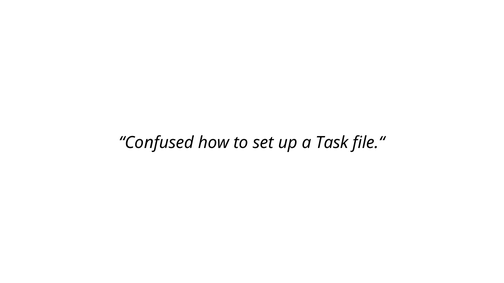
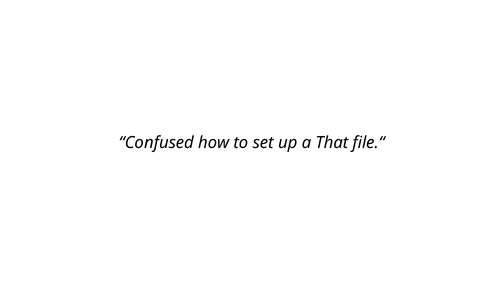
Task: Task -> That
